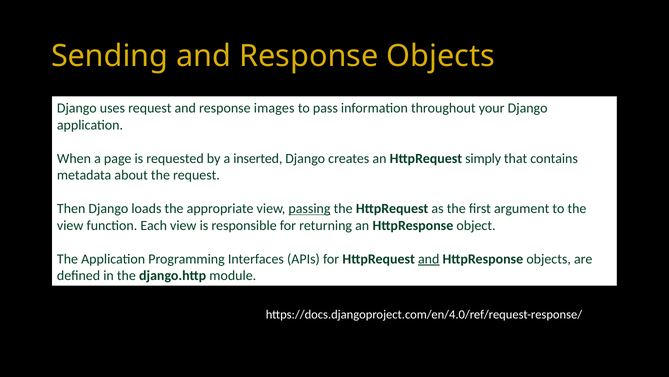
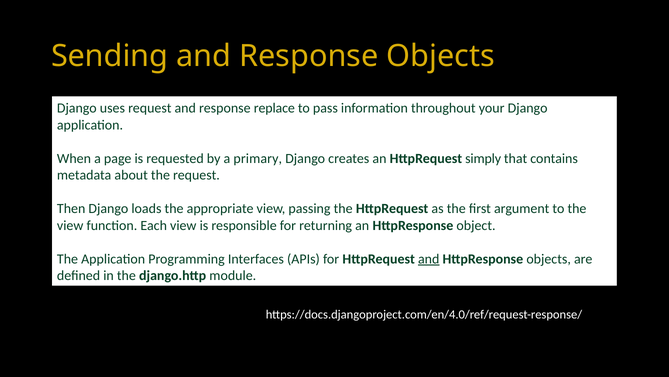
images: images -> replace
inserted: inserted -> primary
passing underline: present -> none
